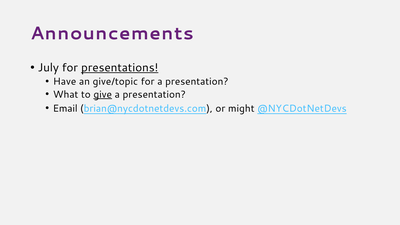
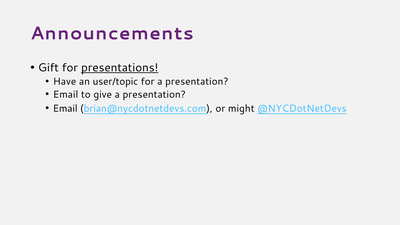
July: July -> Gift
give/topic: give/topic -> user/topic
What at (66, 94): What -> Email
give underline: present -> none
